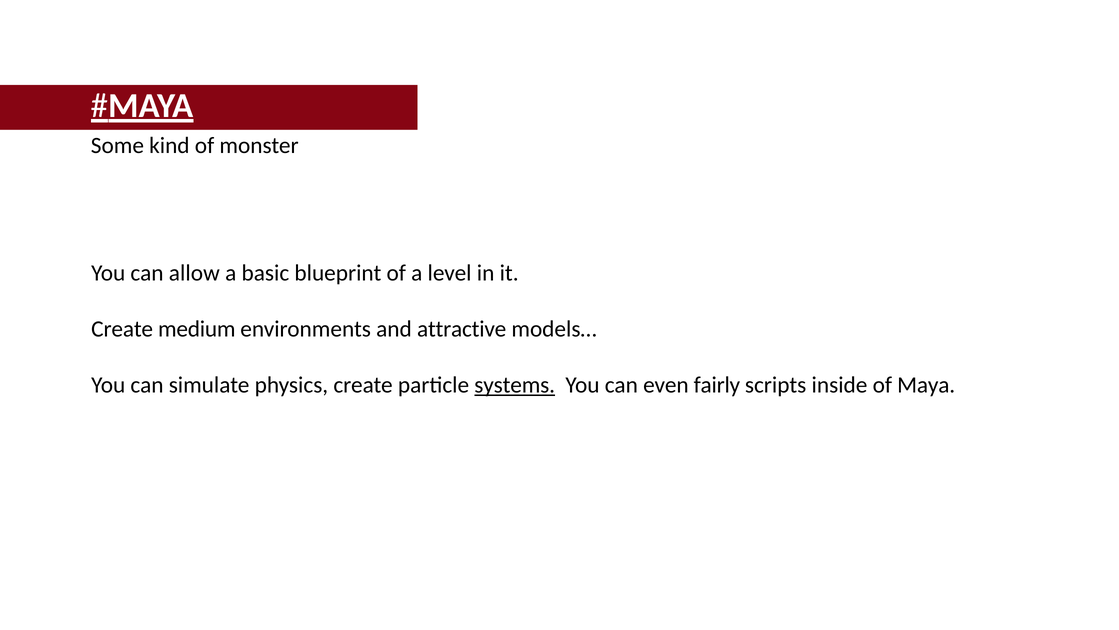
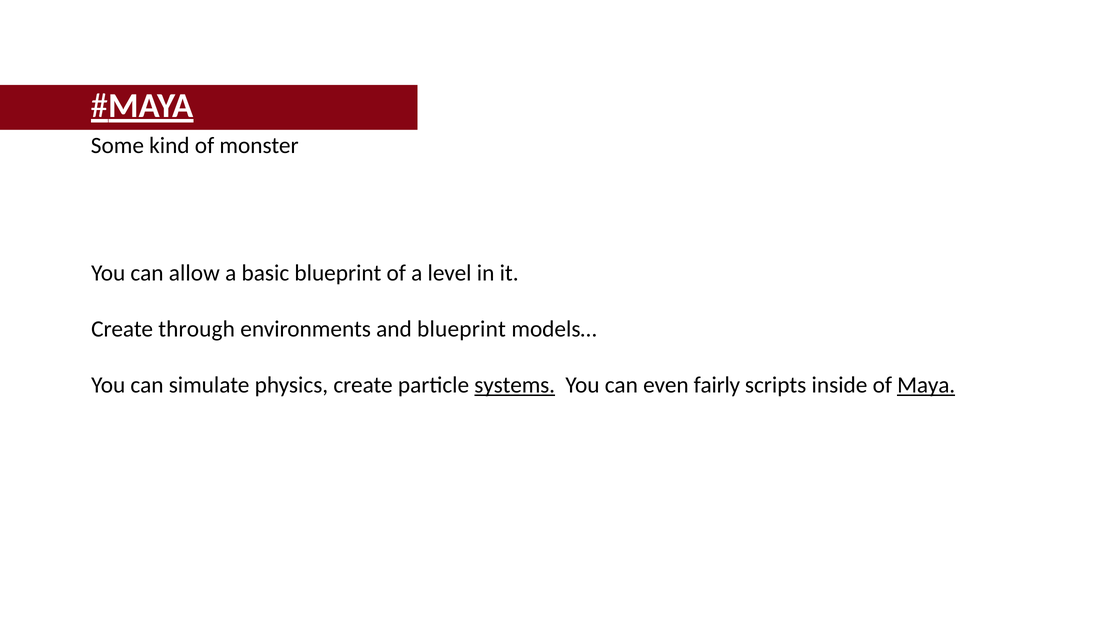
medium: medium -> through
and attractive: attractive -> blueprint
Maya underline: none -> present
